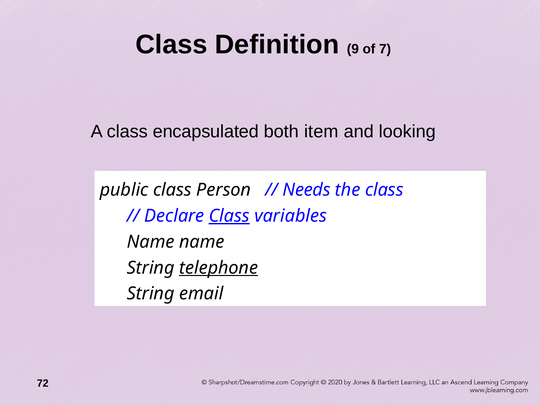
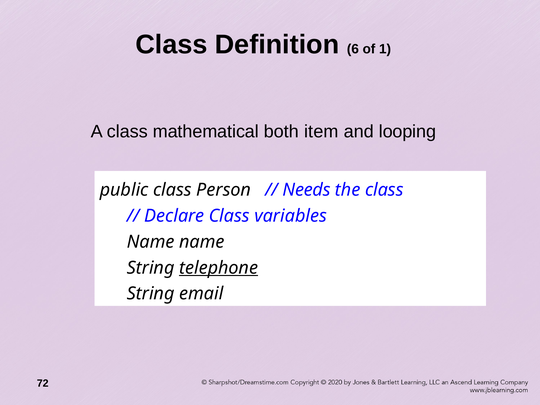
9: 9 -> 6
7: 7 -> 1
encapsulated: encapsulated -> mathematical
looking: looking -> looping
Class at (229, 216) underline: present -> none
